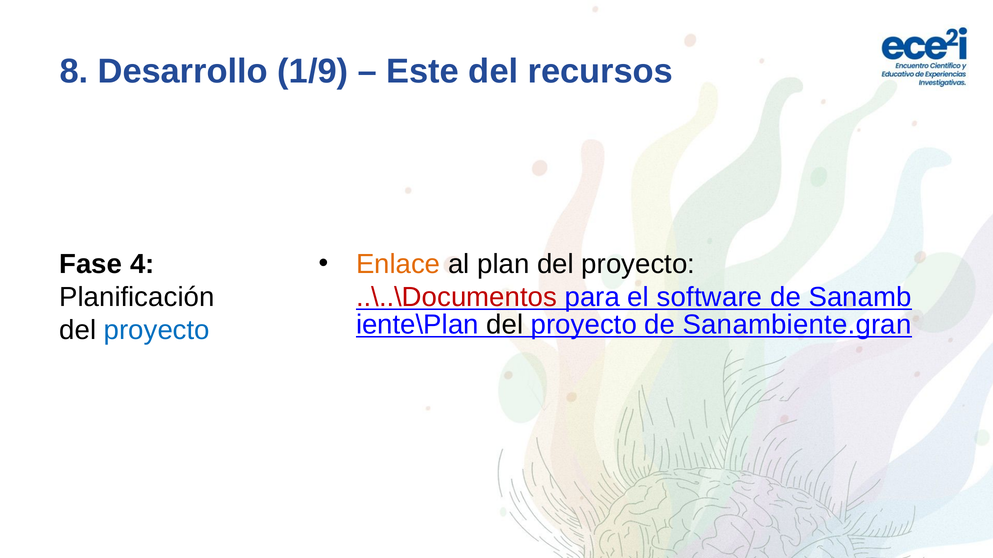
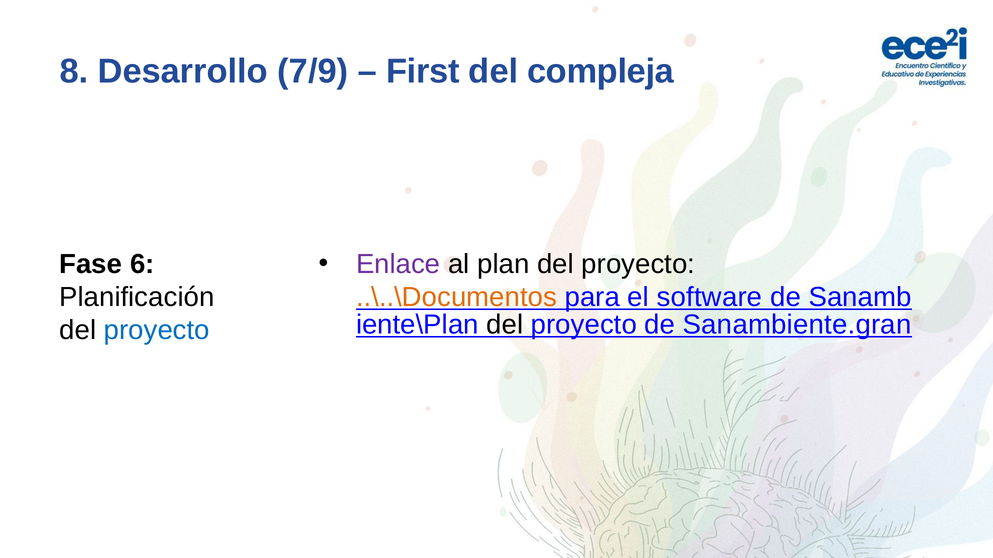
1/9: 1/9 -> 7/9
Este: Este -> First
recursos: recursos -> compleja
Enlace colour: orange -> purple
4: 4 -> 6
..\..\Documentos colour: red -> orange
